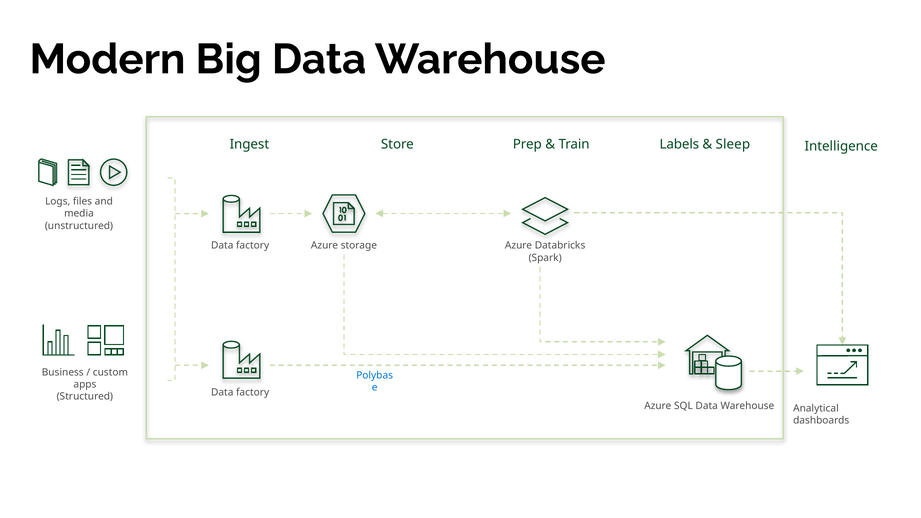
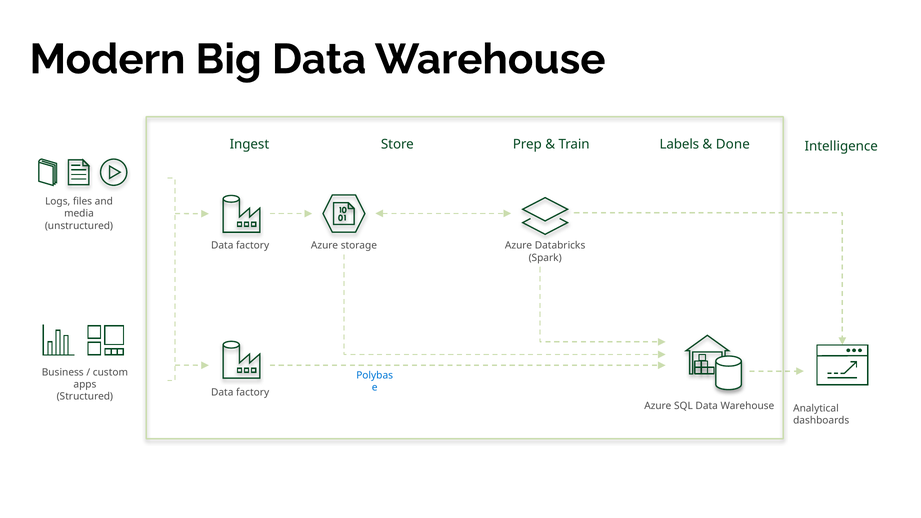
Sleep: Sleep -> Done
